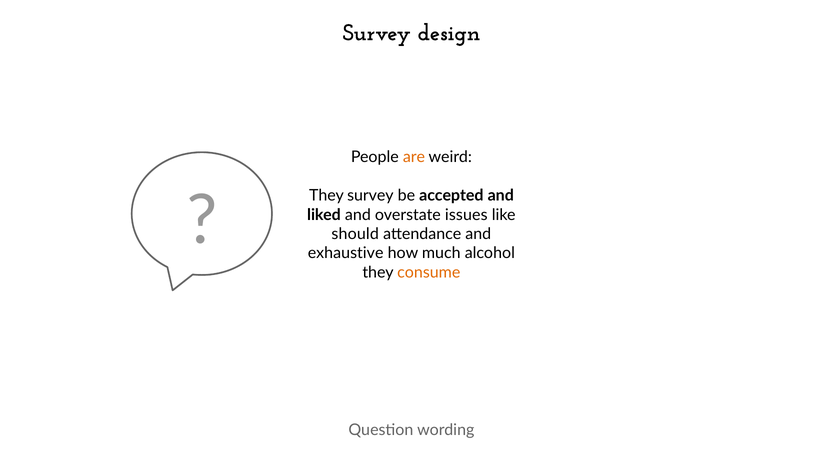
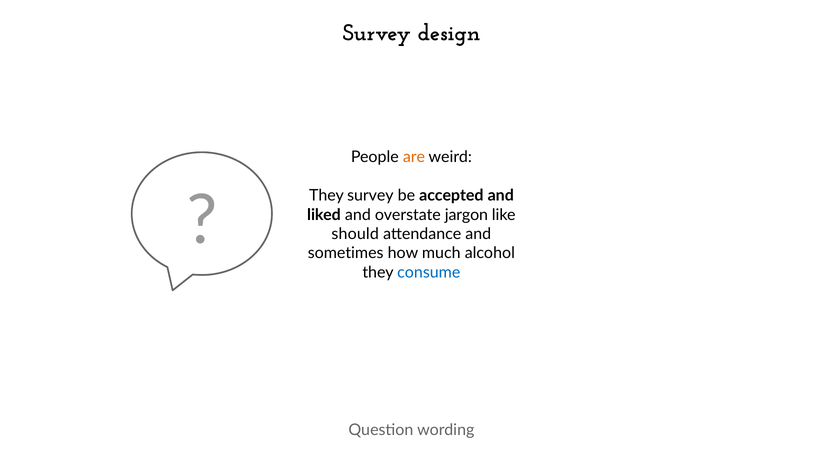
issues: issues -> jargon
exhaustive: exhaustive -> sometimes
consume colour: orange -> blue
